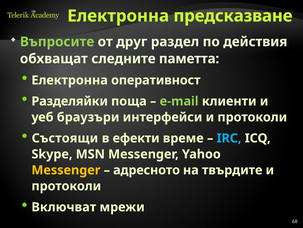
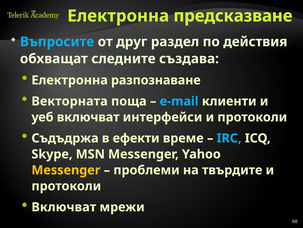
Въпросите colour: light green -> light blue
паметта: паметта -> създава
оперативност: оперативност -> разпознаване
Разделяйки: Разделяйки -> Векторната
e-mail colour: light green -> light blue
уеб браузъри: браузъри -> включват
Състоящи: Състоящи -> Съдъдржа
адресното: адресното -> проблеми
